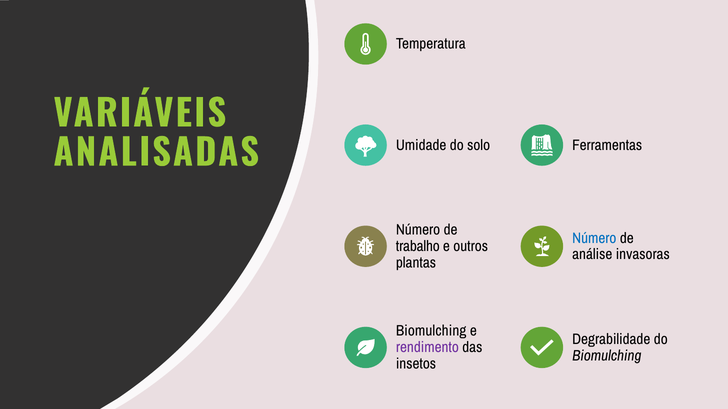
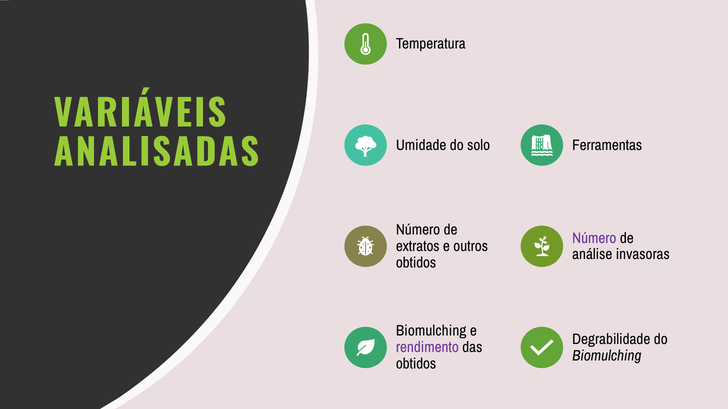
Número at (594, 238) colour: blue -> purple
trabalho: trabalho -> extratos
plantas at (416, 263): plantas -> obtidos
insetos at (416, 364): insetos -> obtidos
